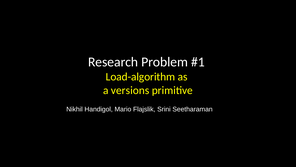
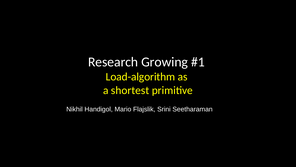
Problem: Problem -> Growing
versions: versions -> shortest
